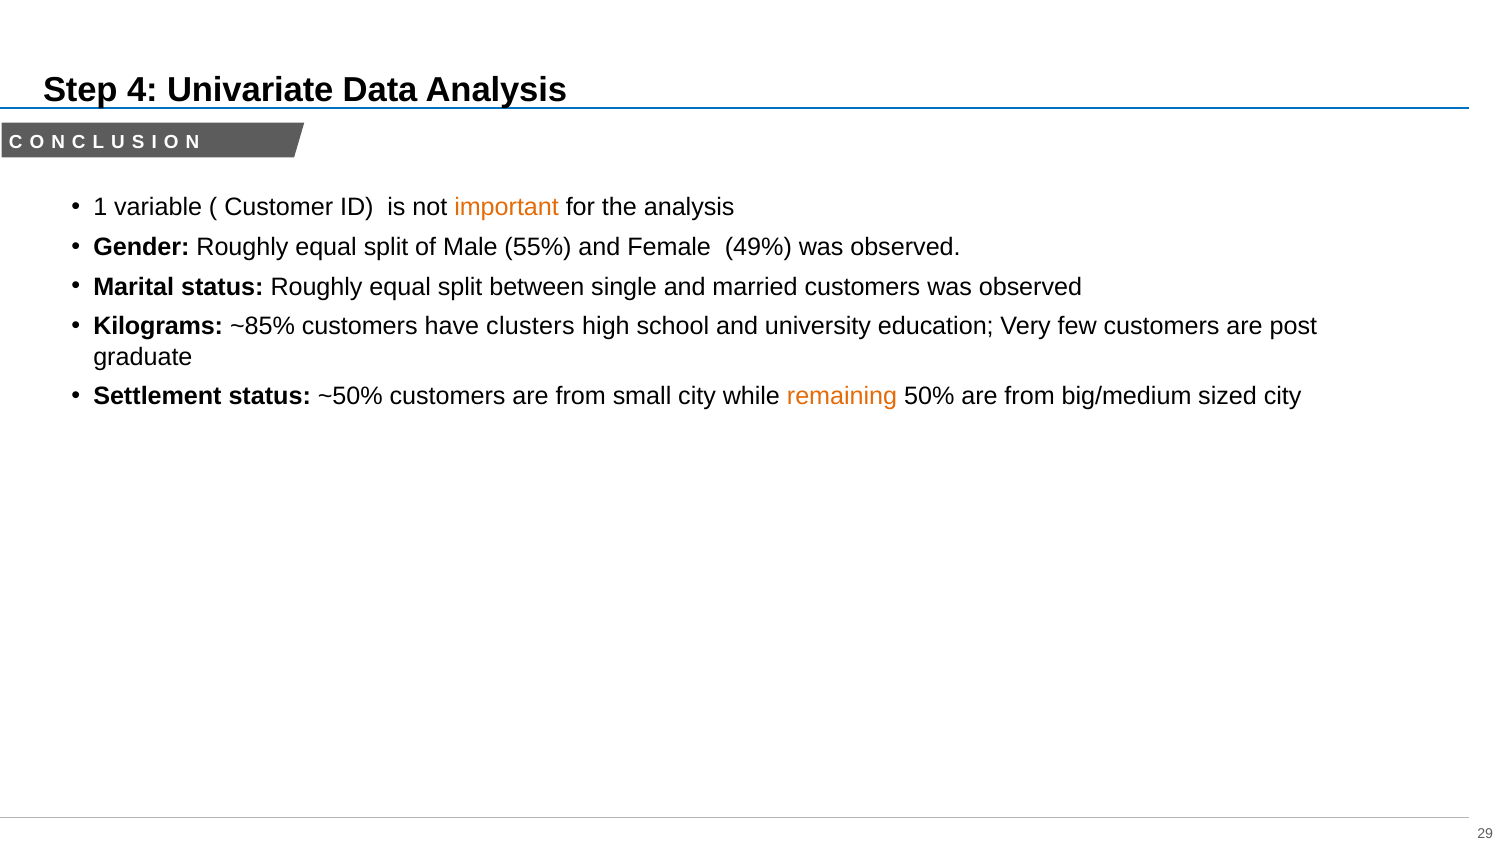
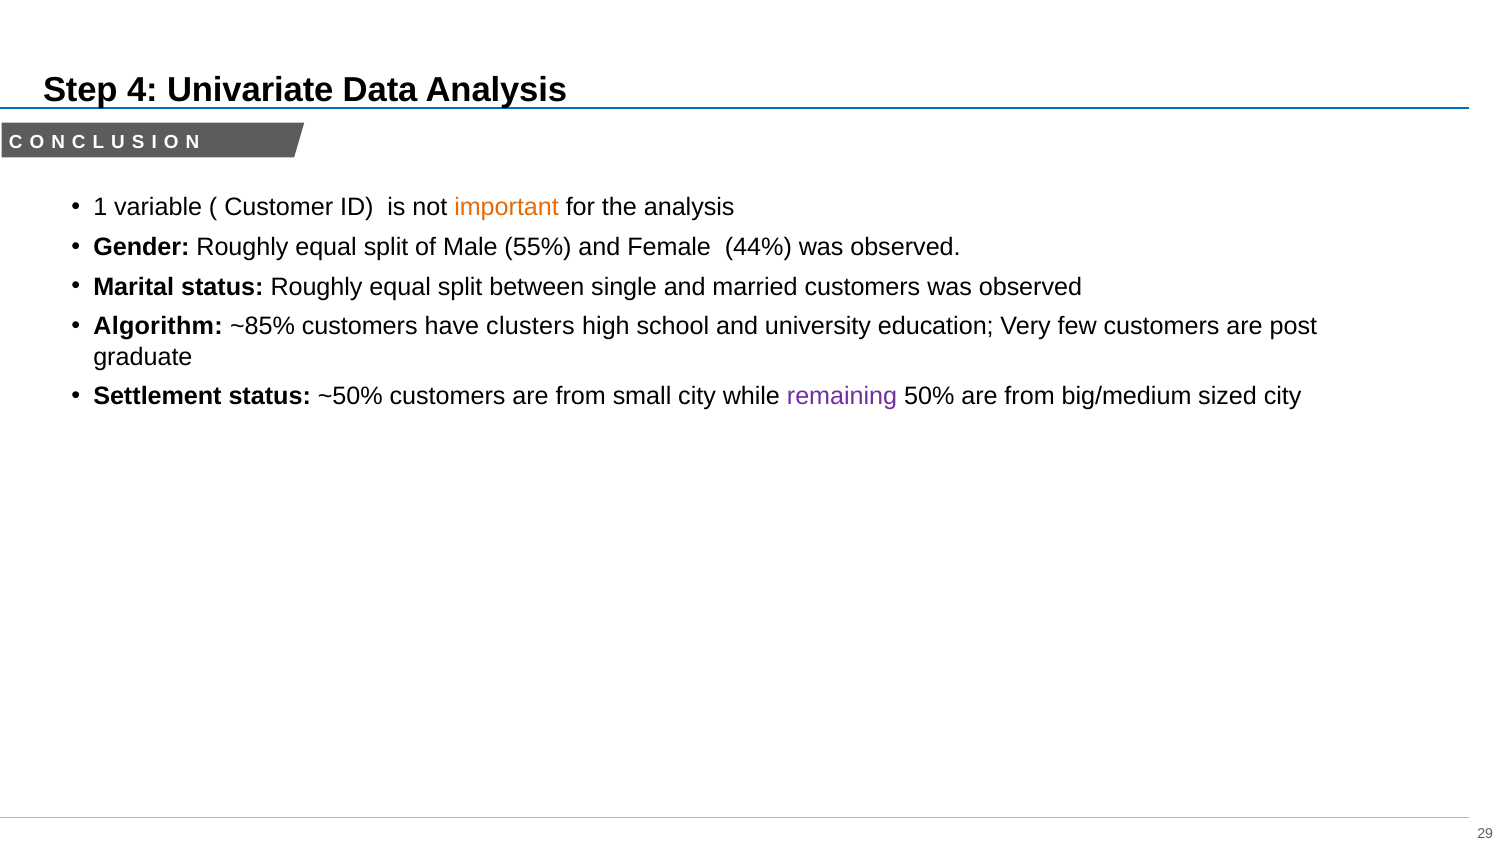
49%: 49% -> 44%
Kilograms: Kilograms -> Algorithm
remaining colour: orange -> purple
